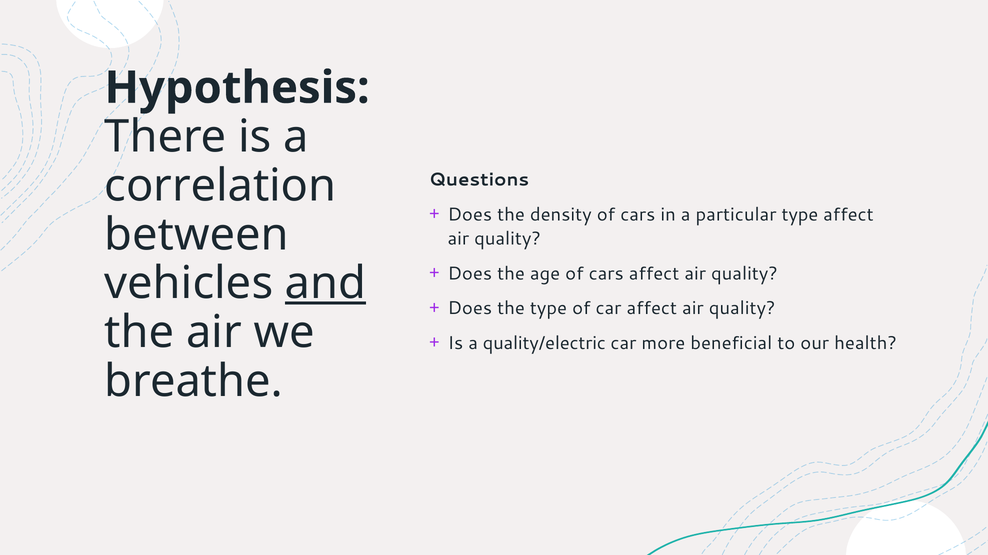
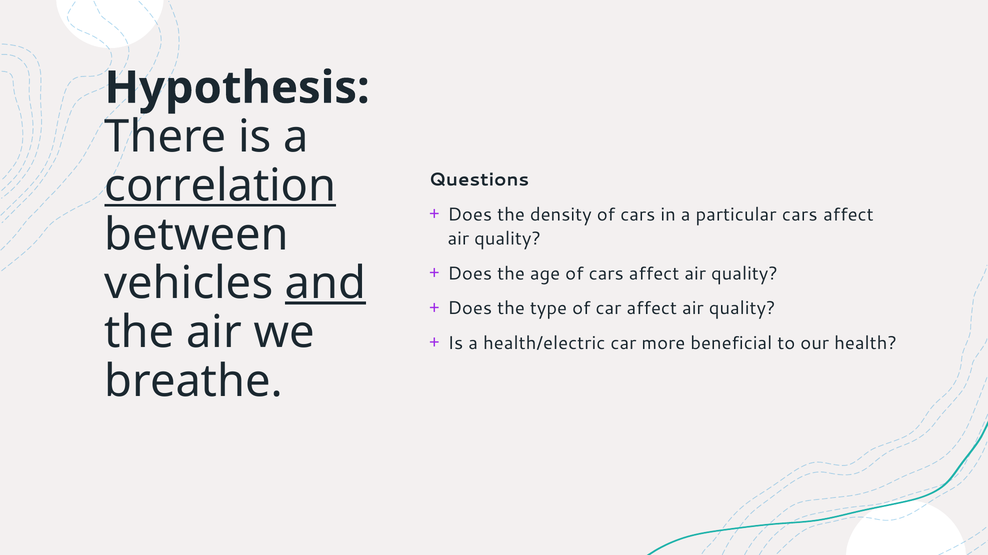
correlation underline: none -> present
particular type: type -> cars
quality/electric: quality/electric -> health/electric
